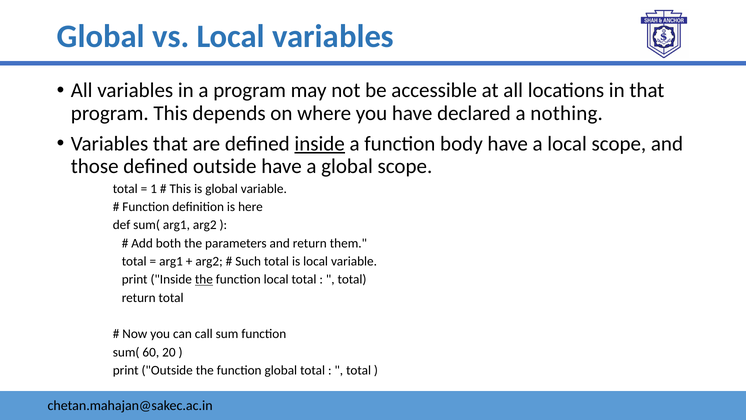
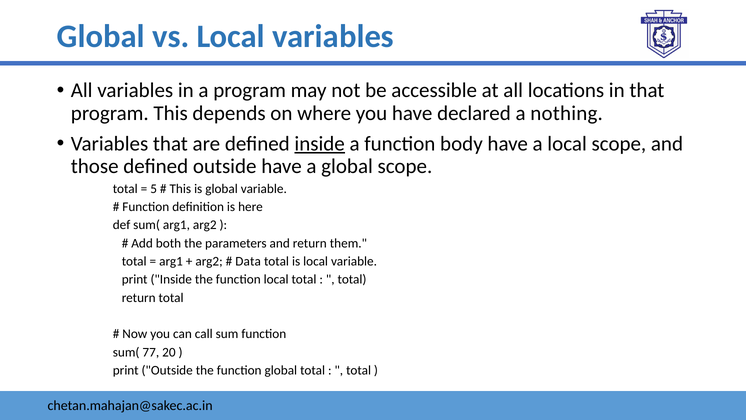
1: 1 -> 5
Such: Such -> Data
the at (204, 279) underline: present -> none
60: 60 -> 77
